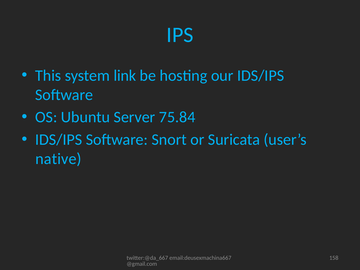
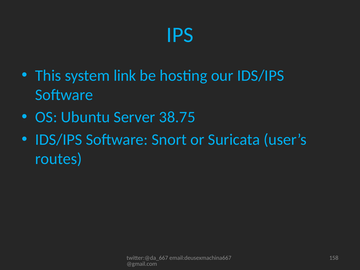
75.84: 75.84 -> 38.75
native: native -> routes
